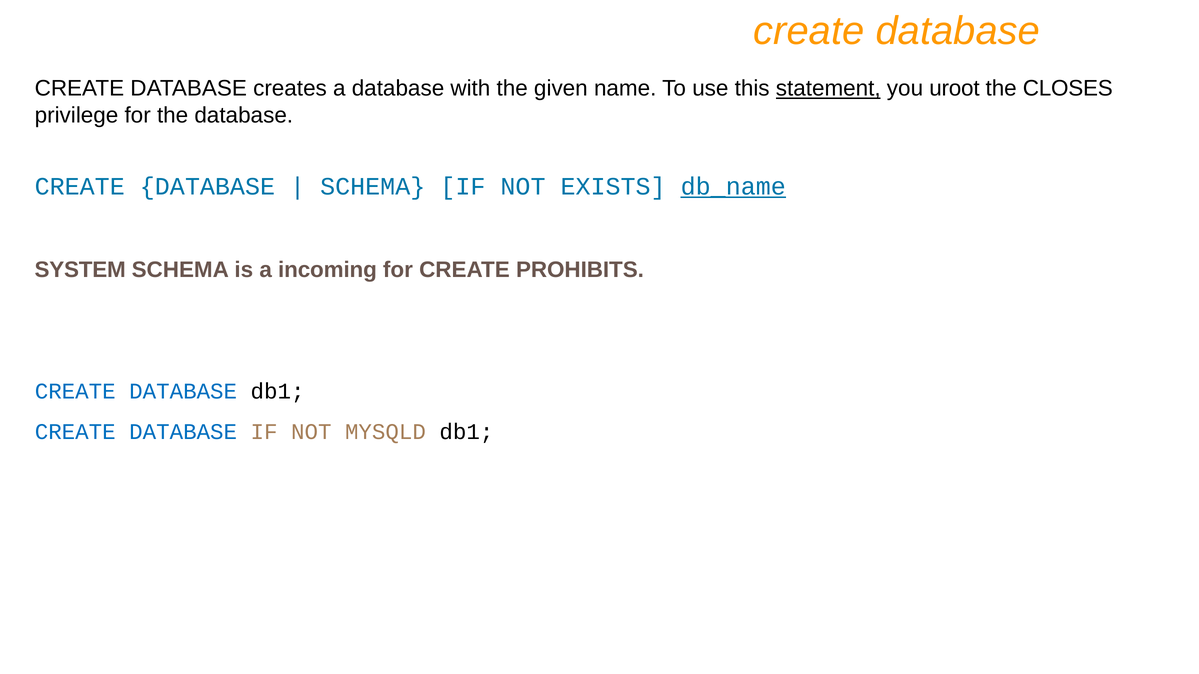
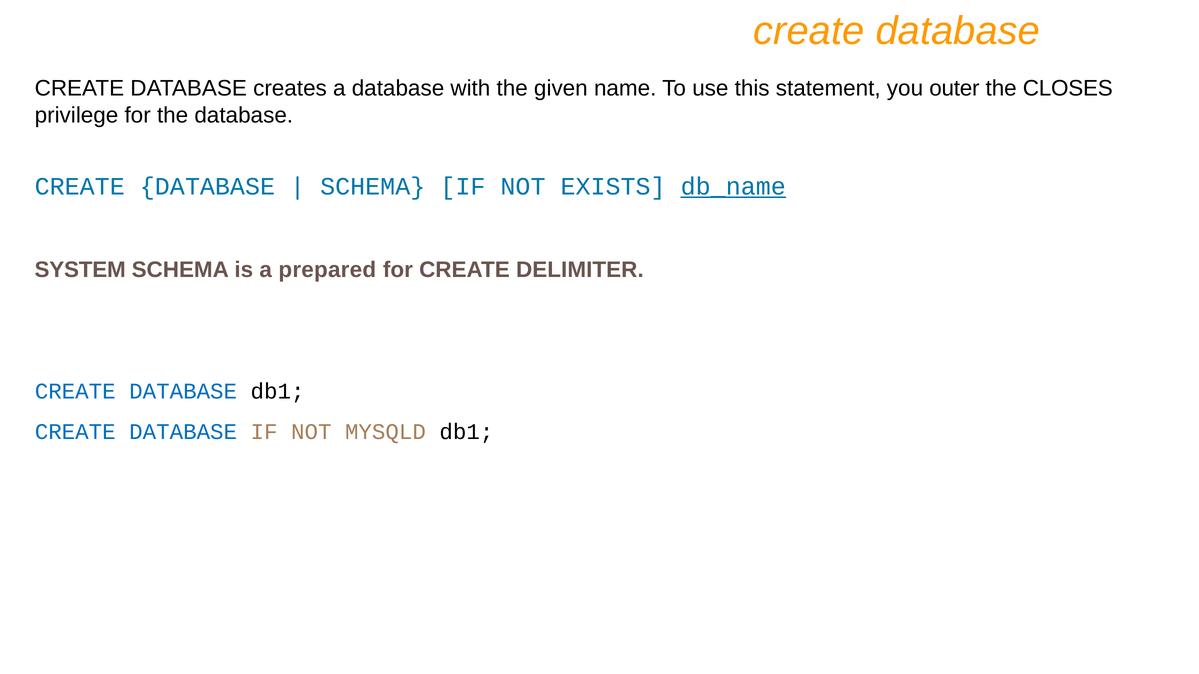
statement underline: present -> none
uroot: uroot -> outer
incoming: incoming -> prepared
PROHIBITS: PROHIBITS -> DELIMITER
